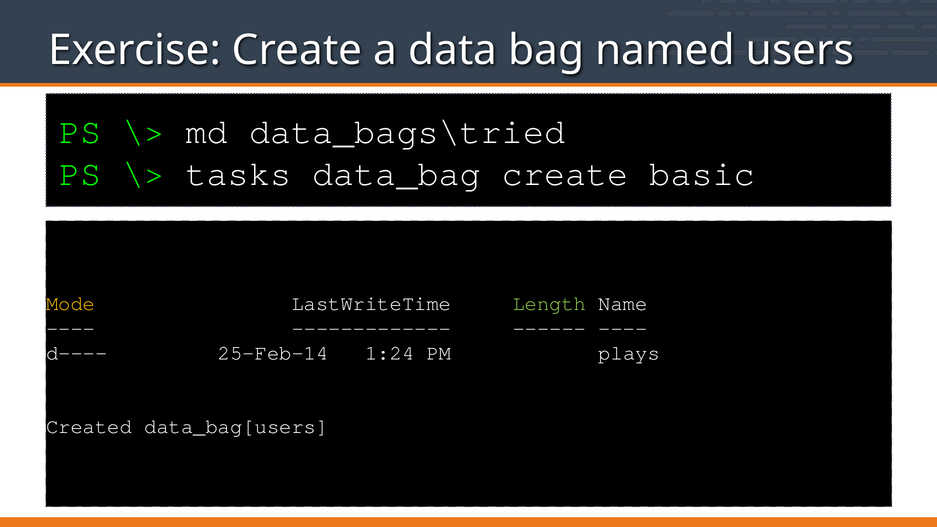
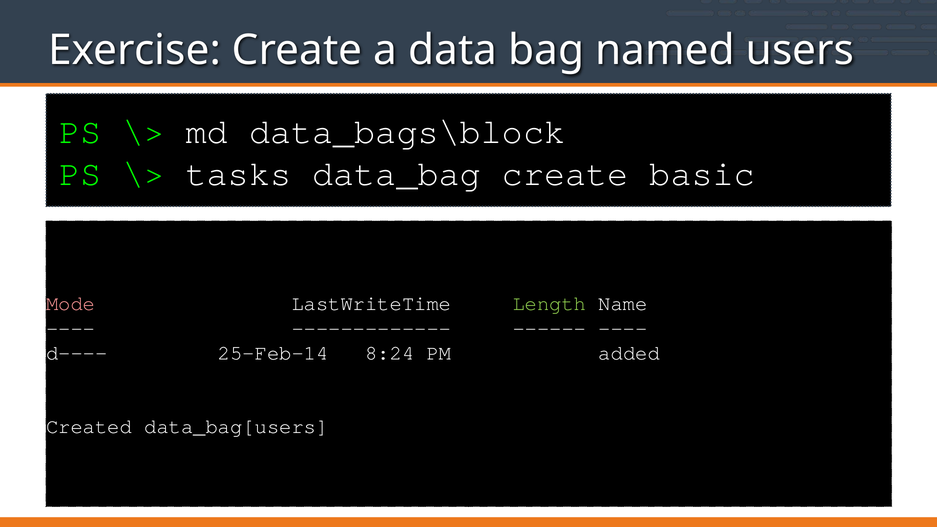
data_bags\tried: data_bags\tried -> data_bags\block
Mode colour: yellow -> pink
1:24: 1:24 -> 8:24
plays: plays -> added
